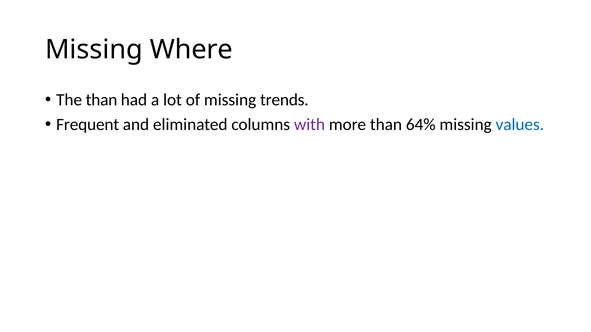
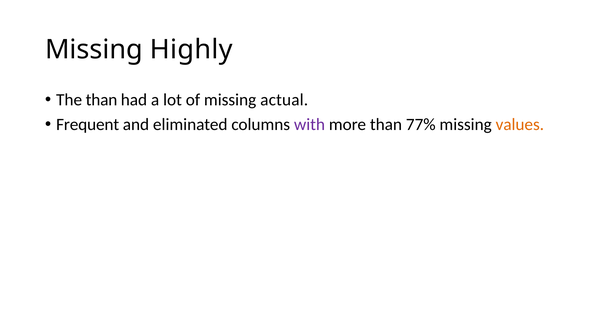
Where: Where -> Highly
trends: trends -> actual
64%: 64% -> 77%
values colour: blue -> orange
